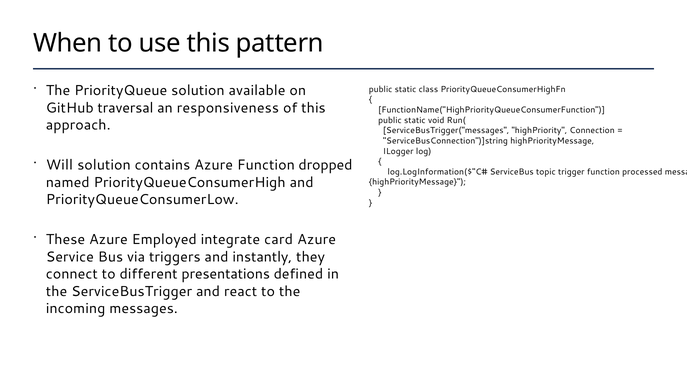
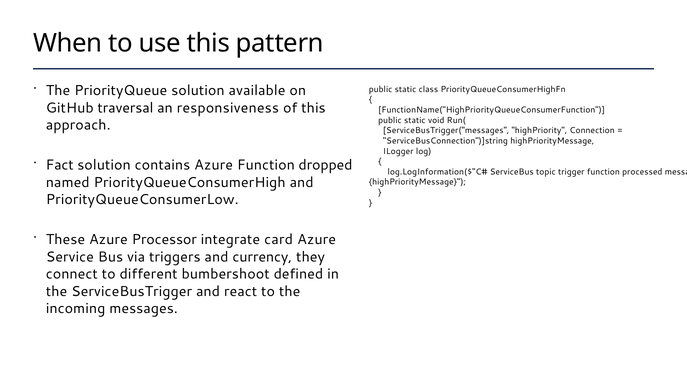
Will: Will -> Fact
Employed: Employed -> Processor
instantly: instantly -> currency
presentations: presentations -> bumbershoot
